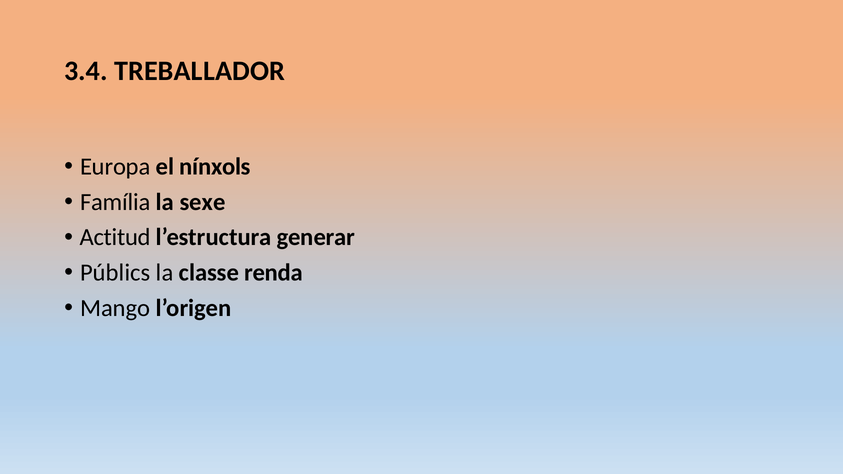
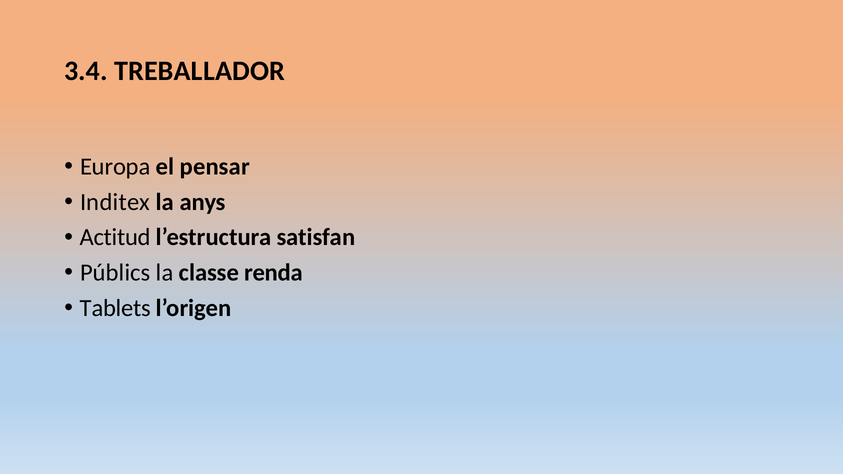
nínxols: nínxols -> pensar
Família: Família -> Inditex
sexe: sexe -> anys
generar: generar -> satisfan
Mango: Mango -> Tablets
